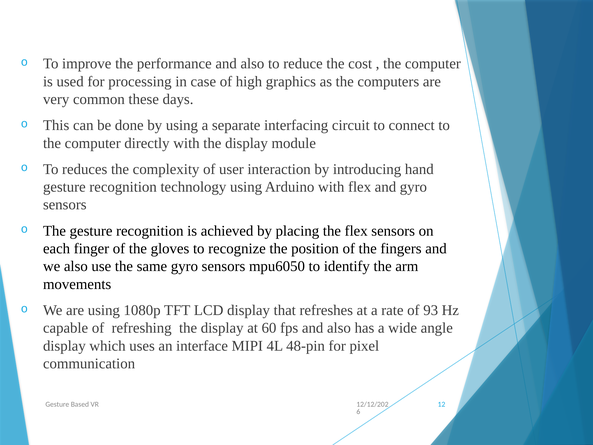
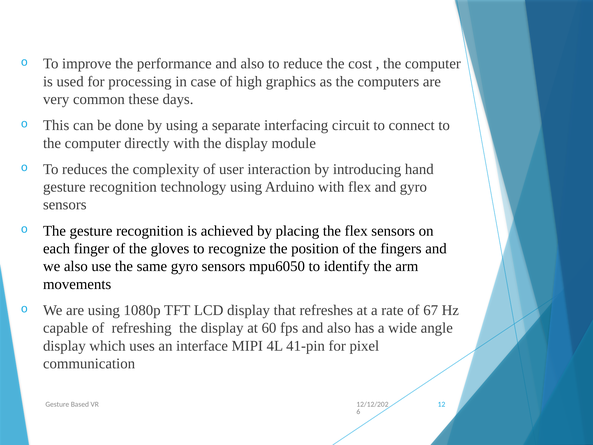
93: 93 -> 67
48-pin: 48-pin -> 41-pin
